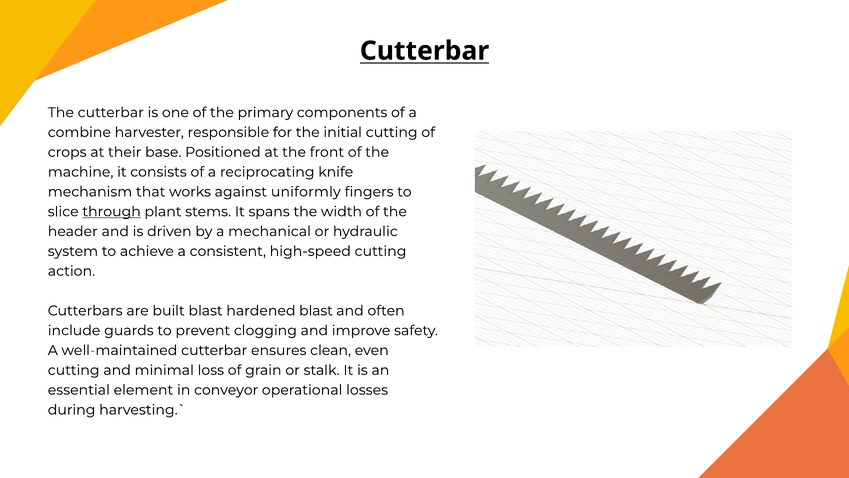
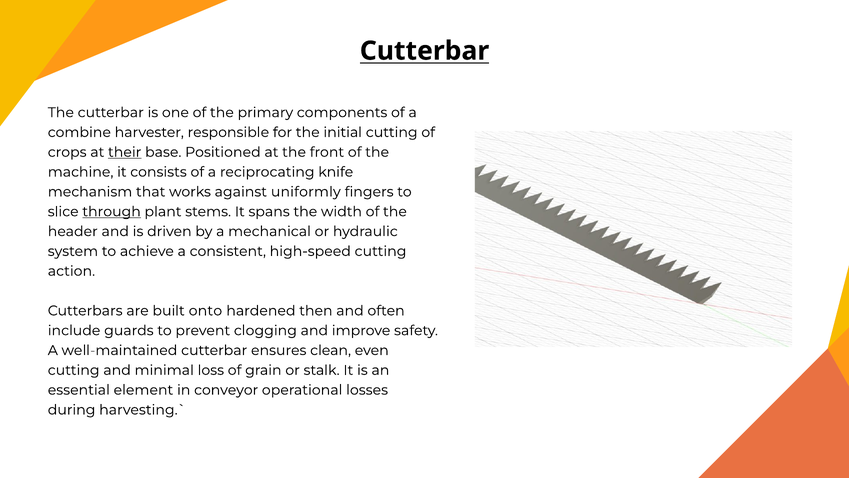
their underline: none -> present
built blast: blast -> onto
hardened blast: blast -> then
